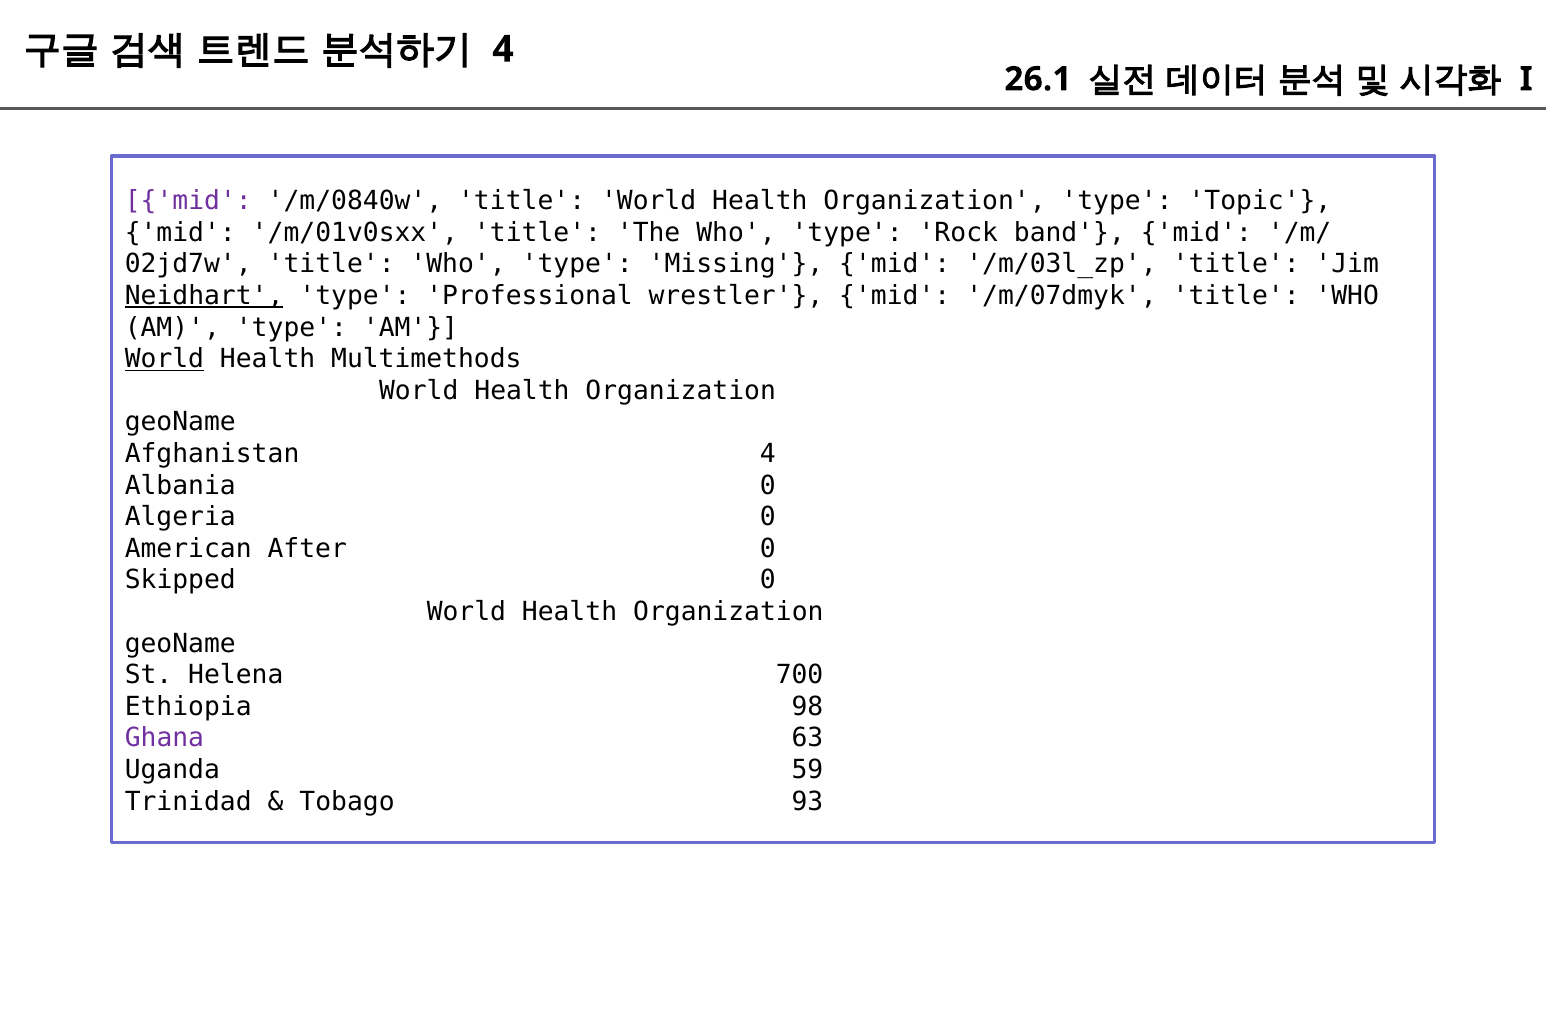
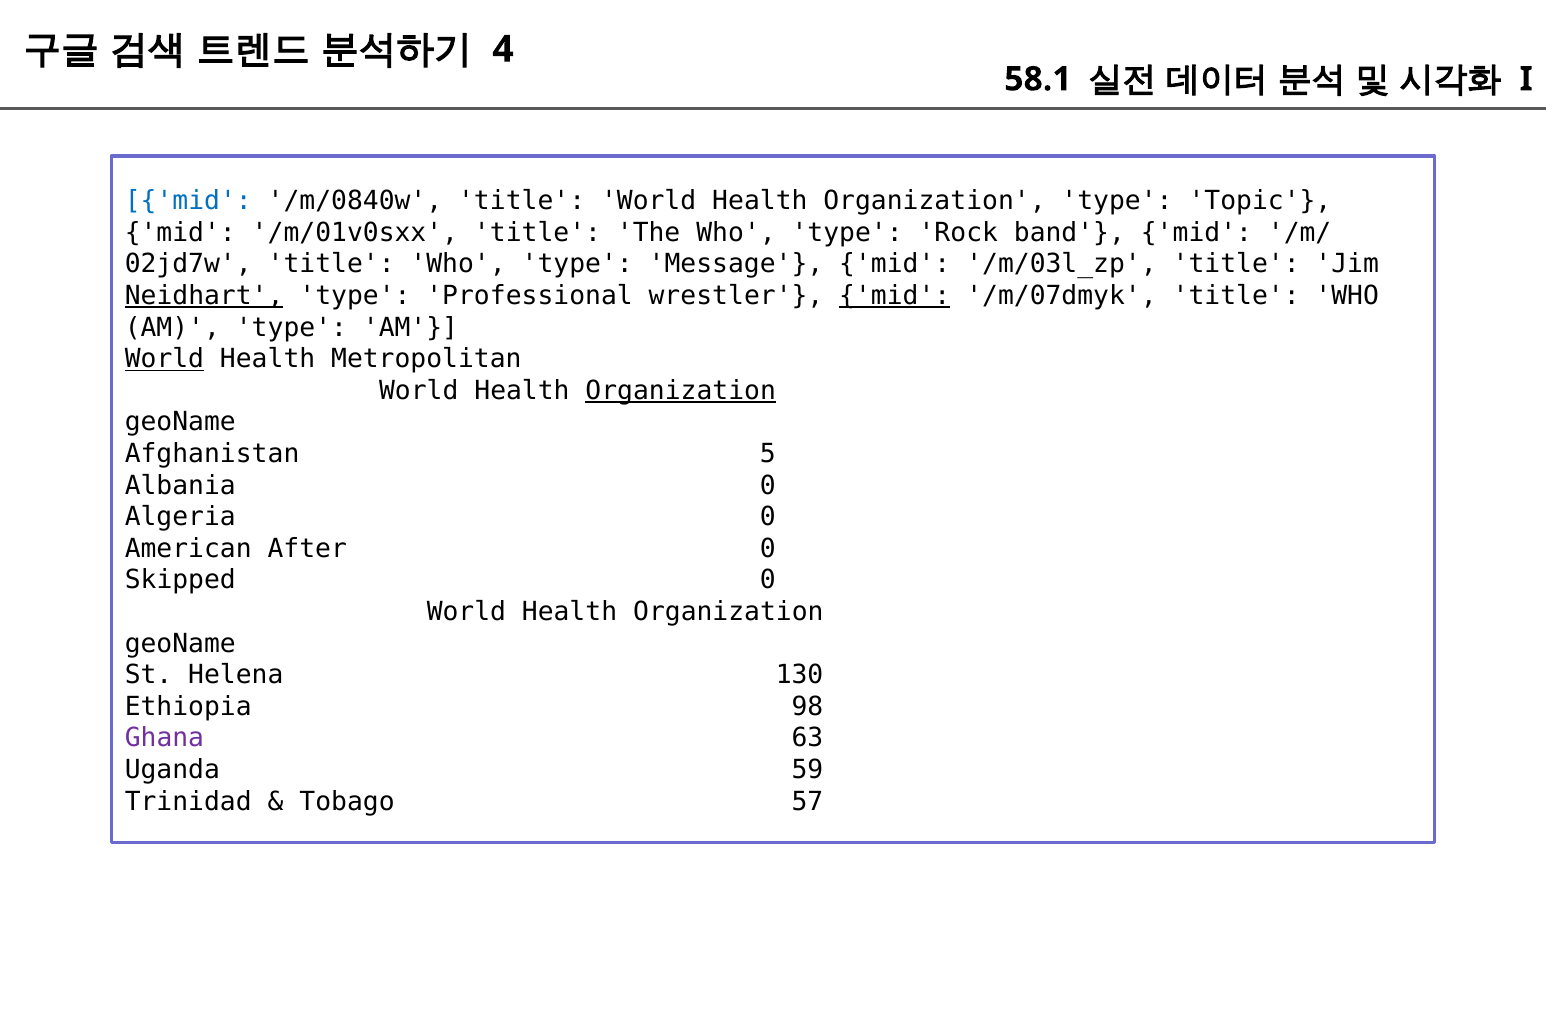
26.1: 26.1 -> 58.1
mid at (188, 201) colour: purple -> blue
Missing: Missing -> Message
mid at (895, 296) underline: none -> present
Multimethods: Multimethods -> Metropolitan
Organization at (681, 391) underline: none -> present
Afghanistan 4: 4 -> 5
700: 700 -> 130
93: 93 -> 57
